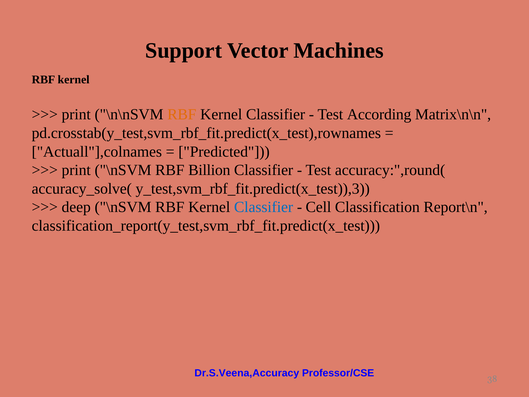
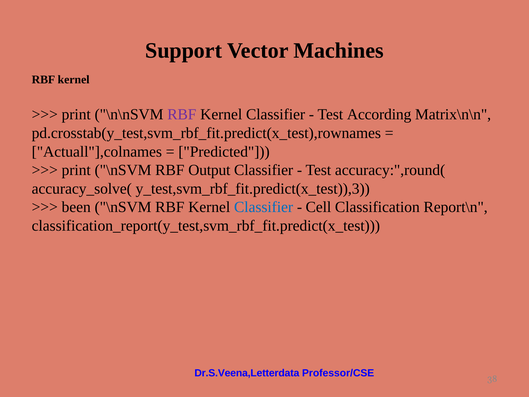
RBF at (182, 114) colour: orange -> purple
Billion: Billion -> Output
deep: deep -> been
Dr.S.Veena,Accuracy: Dr.S.Veena,Accuracy -> Dr.S.Veena,Letterdata
